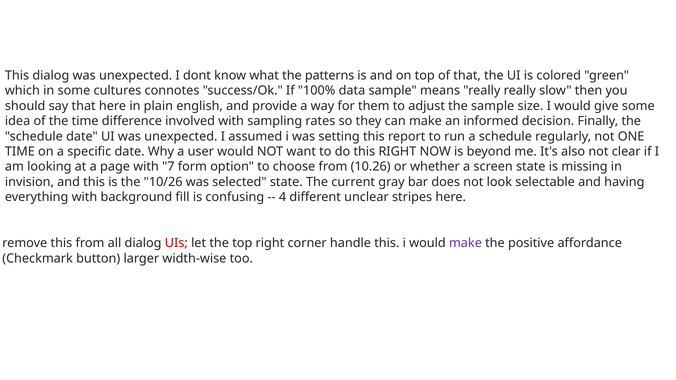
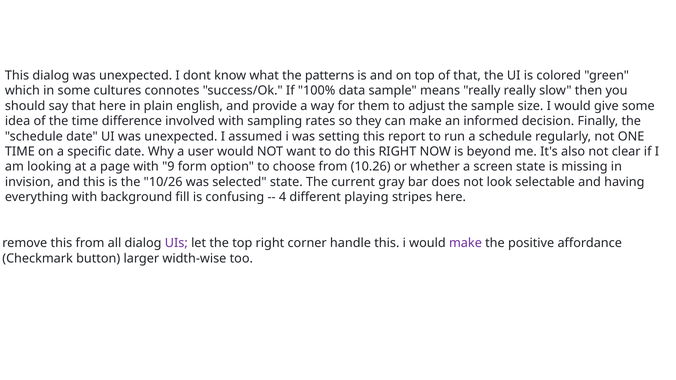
7: 7 -> 9
unclear: unclear -> playing
UIs colour: red -> purple
